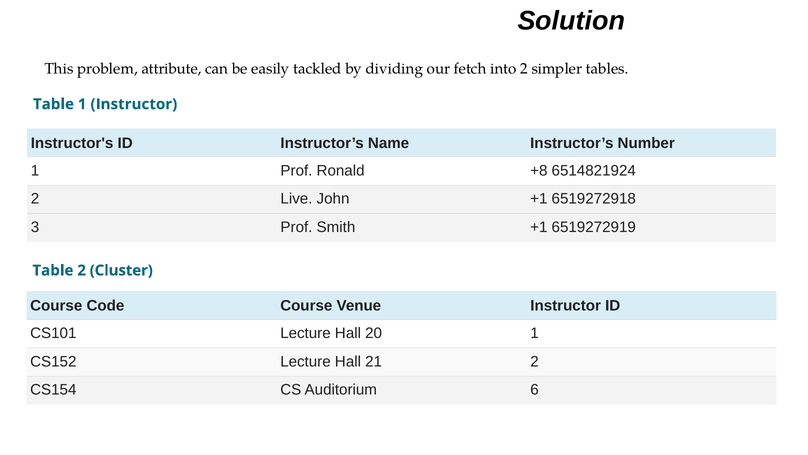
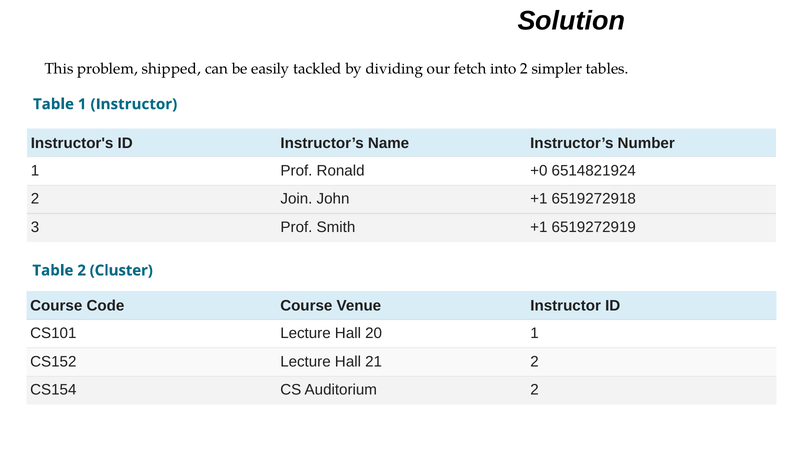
attribute: attribute -> shipped
+8: +8 -> +0
Live: Live -> Join
Auditorium 6: 6 -> 2
